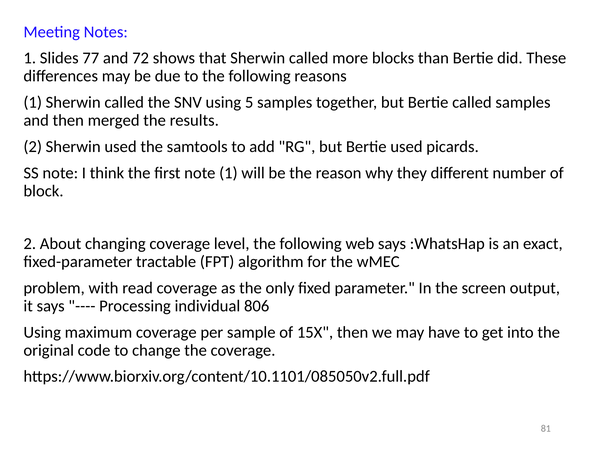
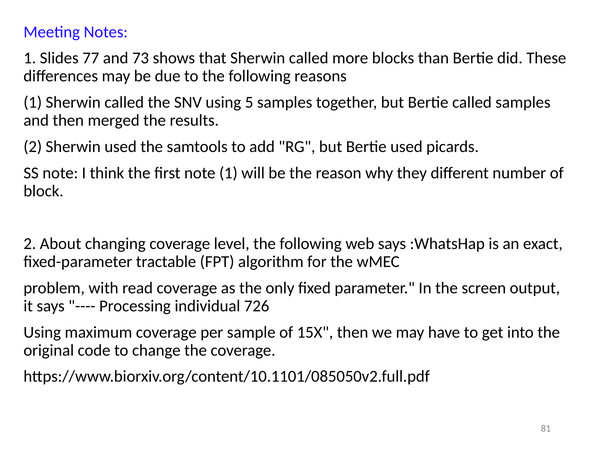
72: 72 -> 73
806: 806 -> 726
